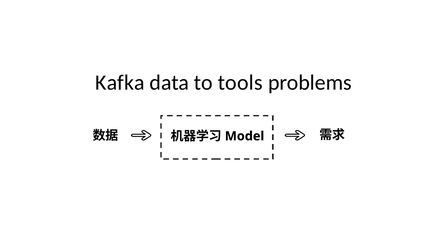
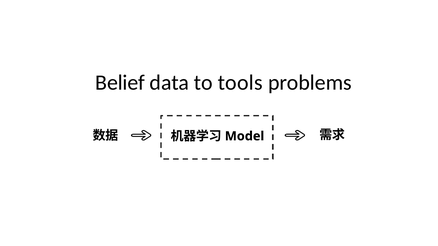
Kafka: Kafka -> Belief
